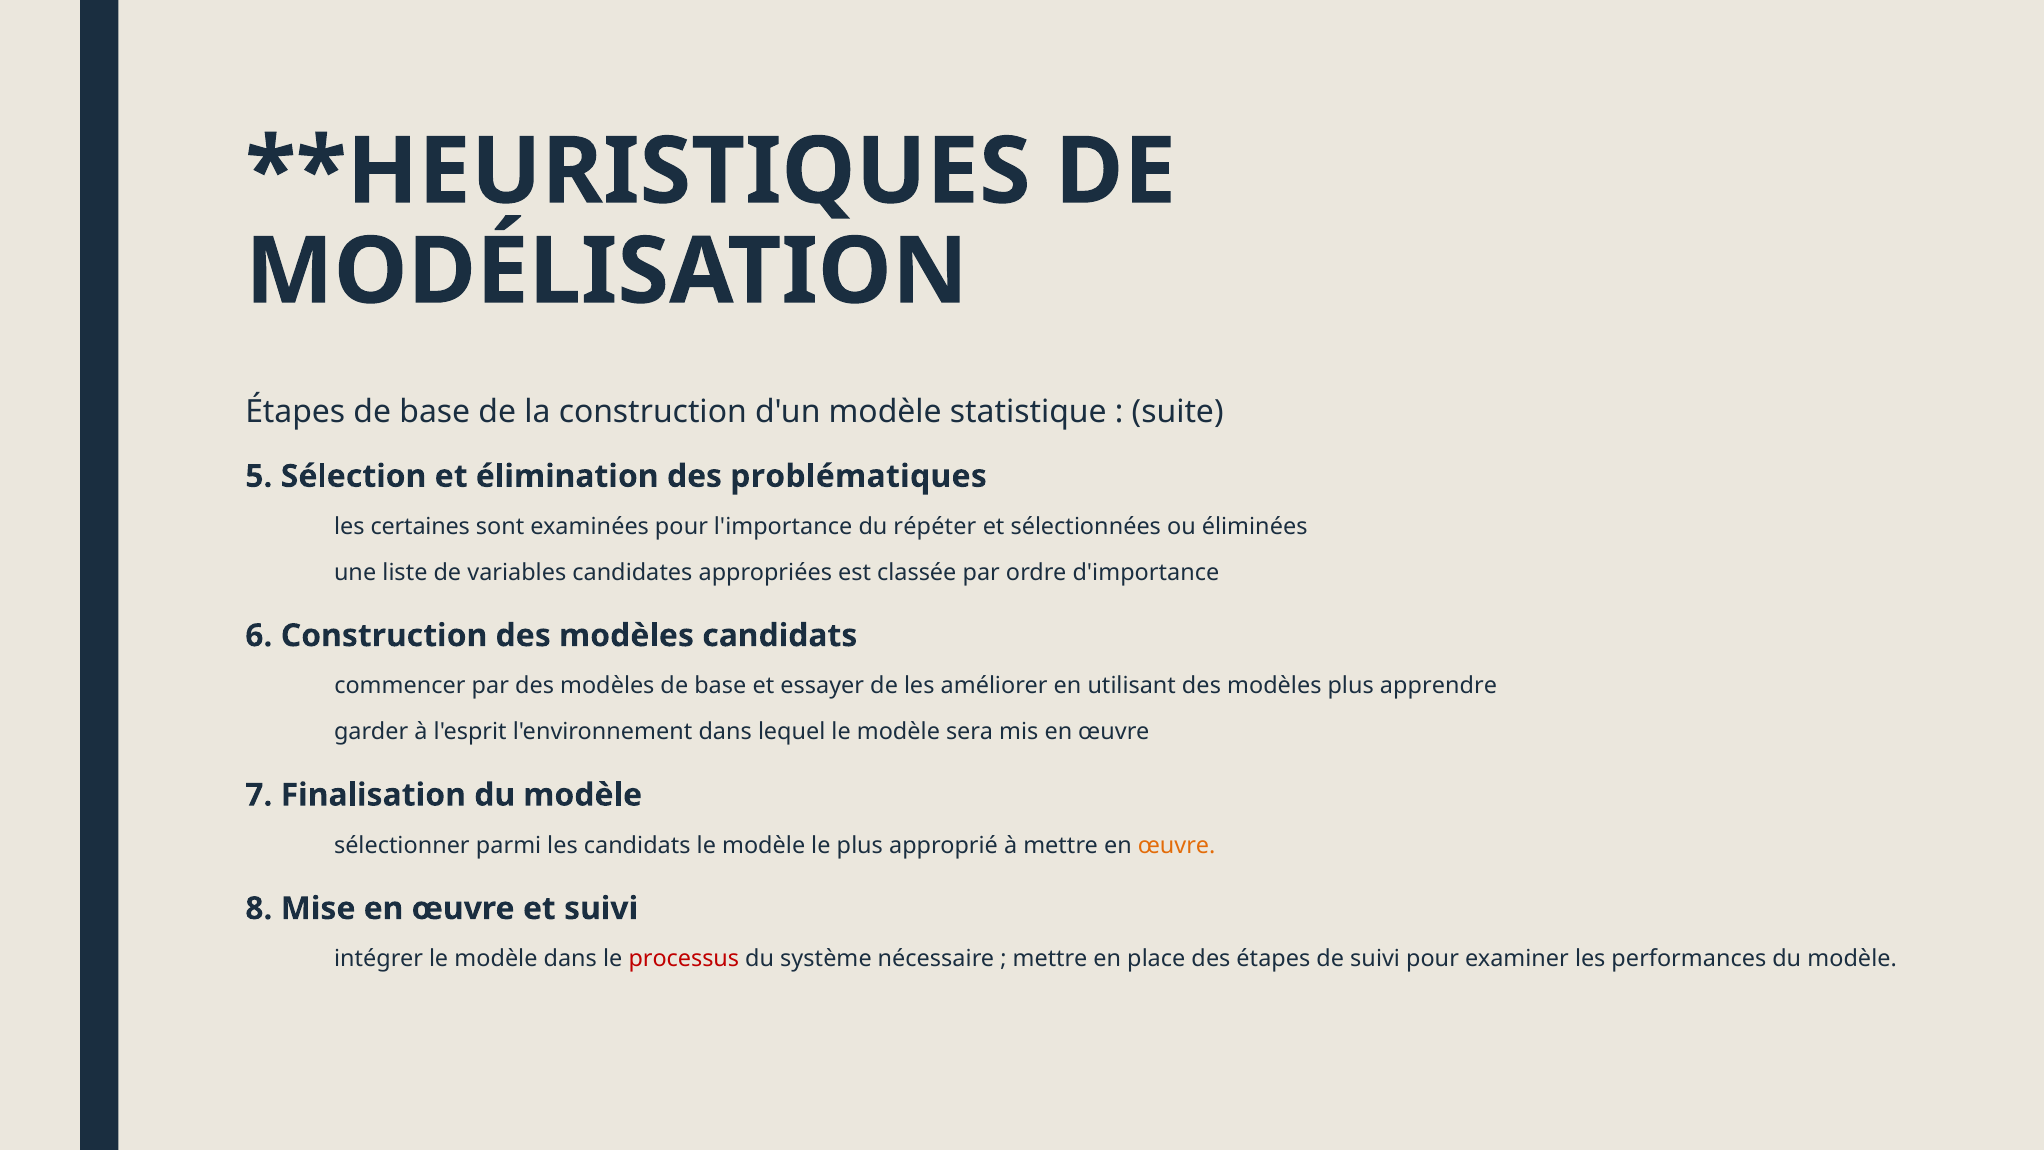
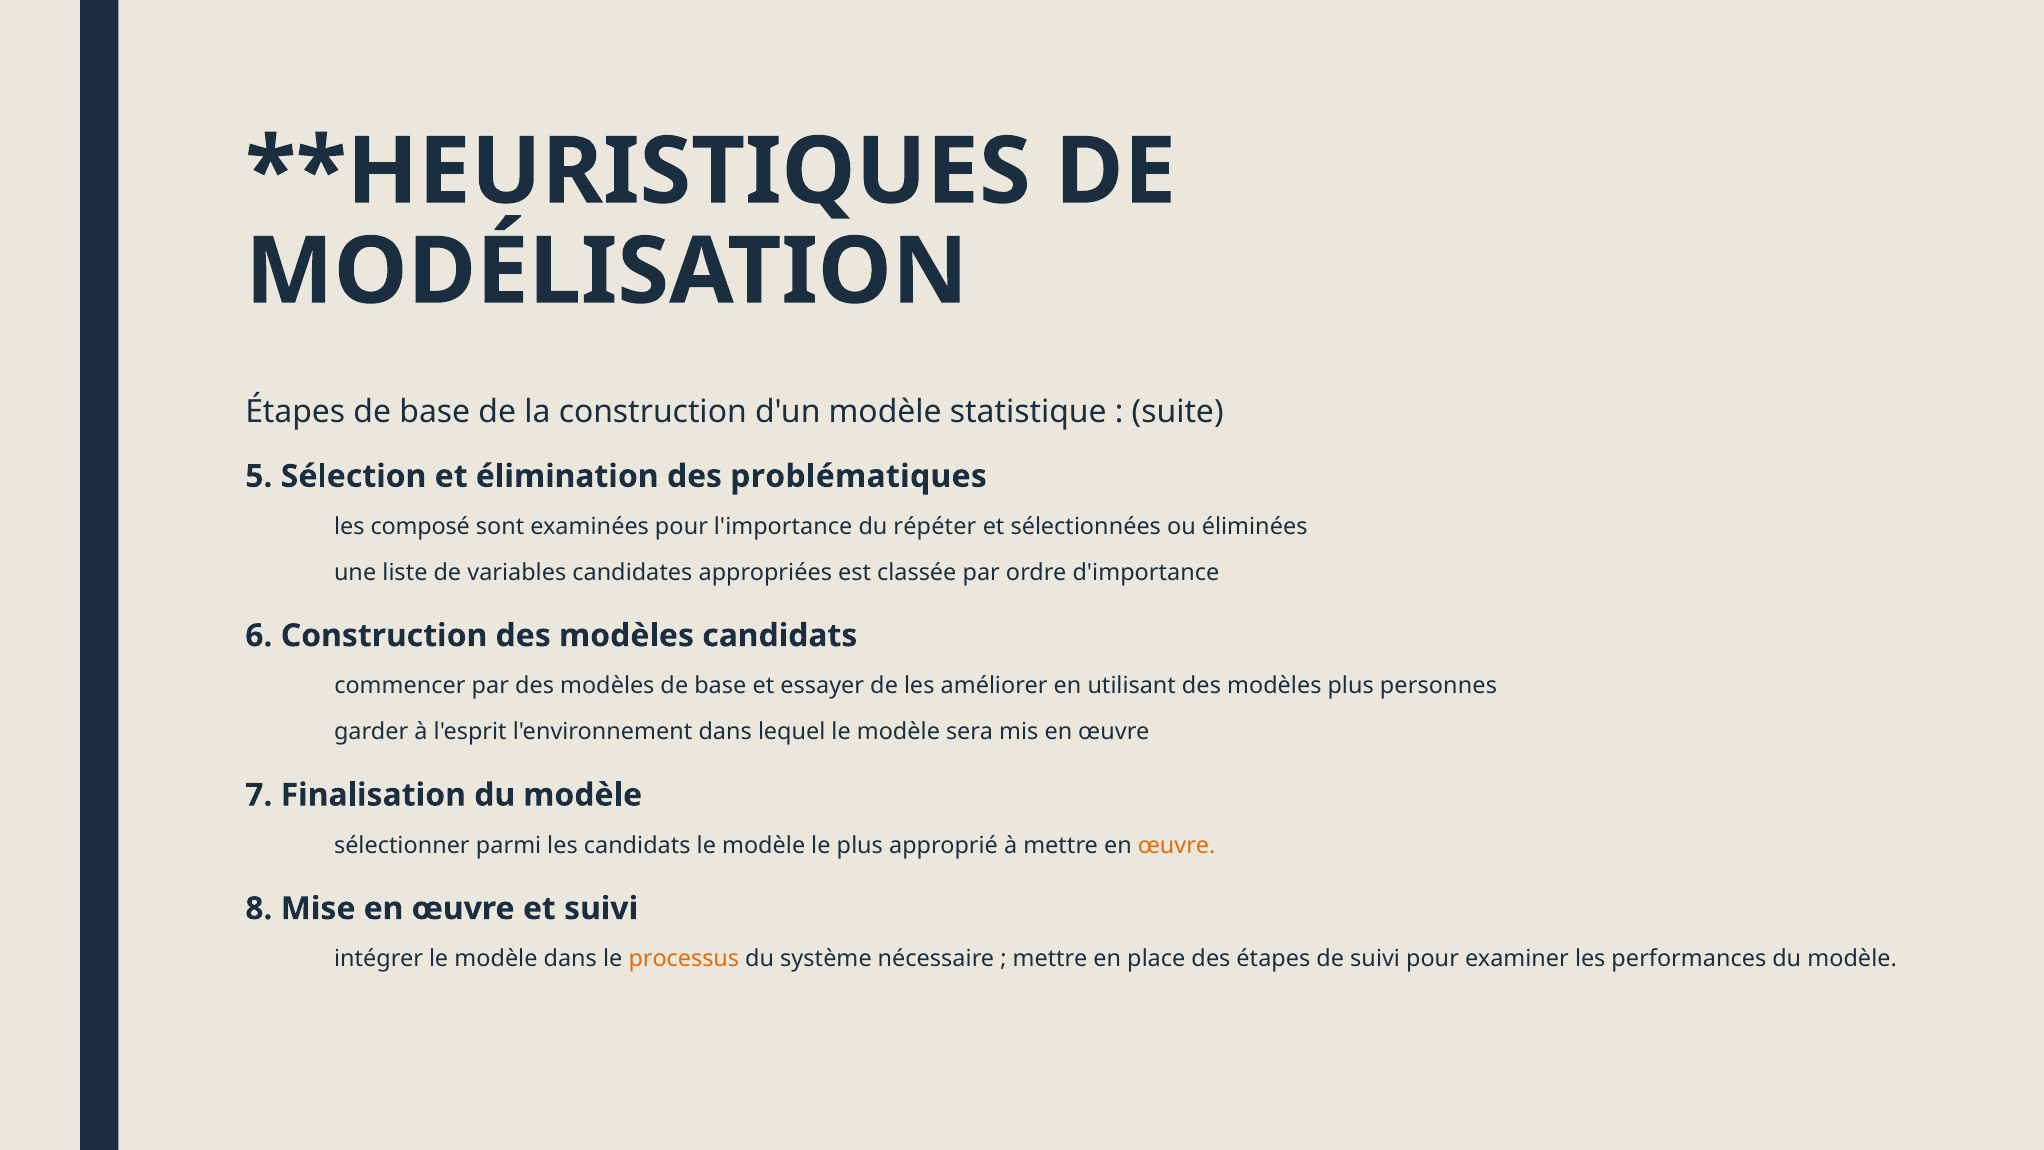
certaines: certaines -> composé
apprendre: apprendre -> personnes
processus colour: red -> orange
